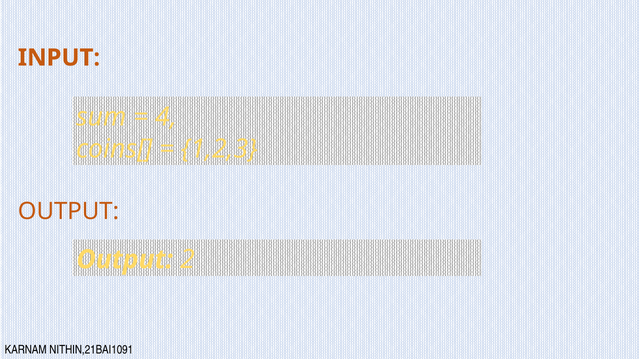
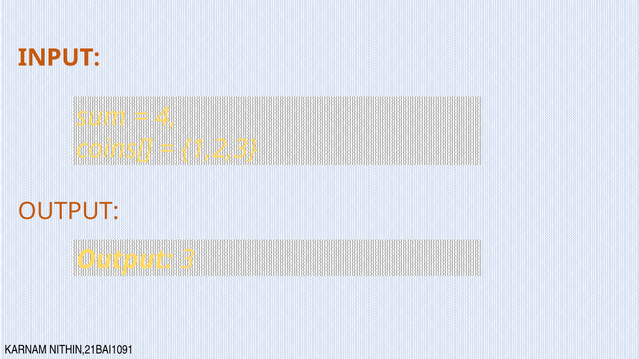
2: 2 -> 3
